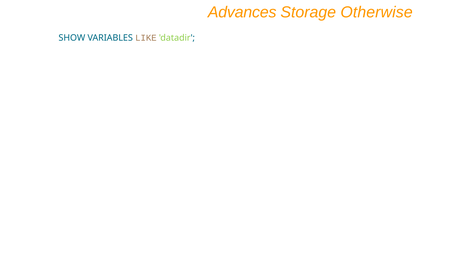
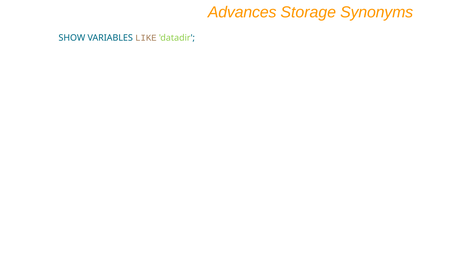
Otherwise: Otherwise -> Synonyms
